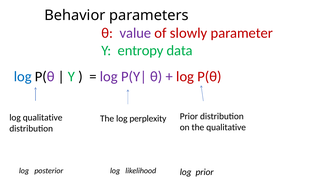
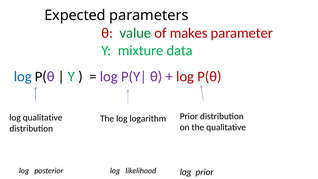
Behavior: Behavior -> Expected
value colour: purple -> green
slowly: slowly -> makes
entropy: entropy -> mixture
perplexity: perplexity -> logarithm
